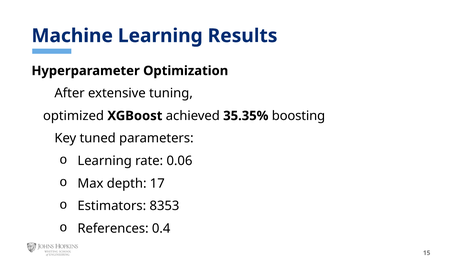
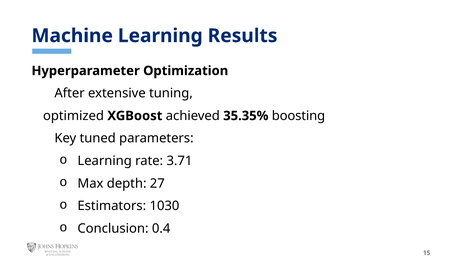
0.06: 0.06 -> 3.71
17: 17 -> 27
8353: 8353 -> 1030
References: References -> Conclusion
